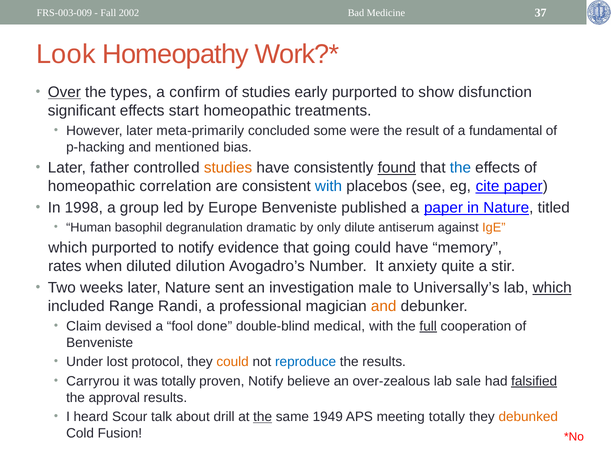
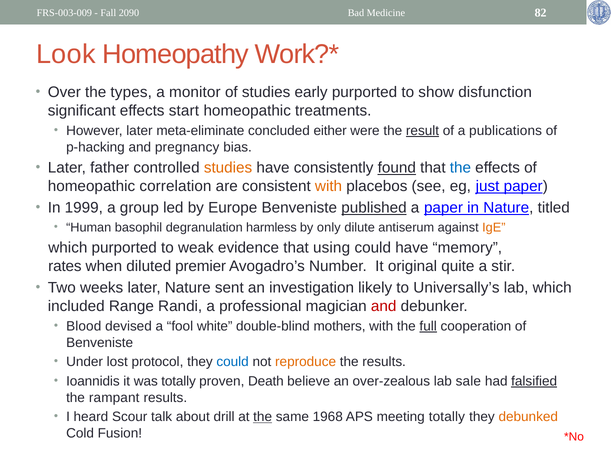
2002: 2002 -> 2090
37: 37 -> 82
Over underline: present -> none
confirm: confirm -> monitor
meta-primarily: meta-primarily -> meta-eliminate
some: some -> either
result underline: none -> present
fundamental: fundamental -> publications
mentioned: mentioned -> pregnancy
with at (329, 186) colour: blue -> orange
cite: cite -> just
1998: 1998 -> 1999
published underline: none -> present
dramatic: dramatic -> harmless
to notify: notify -> weak
going: going -> using
dilution: dilution -> premier
anxiety: anxiety -> original
male: male -> likely
which at (552, 288) underline: present -> none
and at (384, 306) colour: orange -> red
Claim: Claim -> Blood
done: done -> white
medical: medical -> mothers
could at (233, 362) colour: orange -> blue
reproduce colour: blue -> orange
Carryrou: Carryrou -> Ioannidis
proven Notify: Notify -> Death
approval: approval -> rampant
1949: 1949 -> 1968
